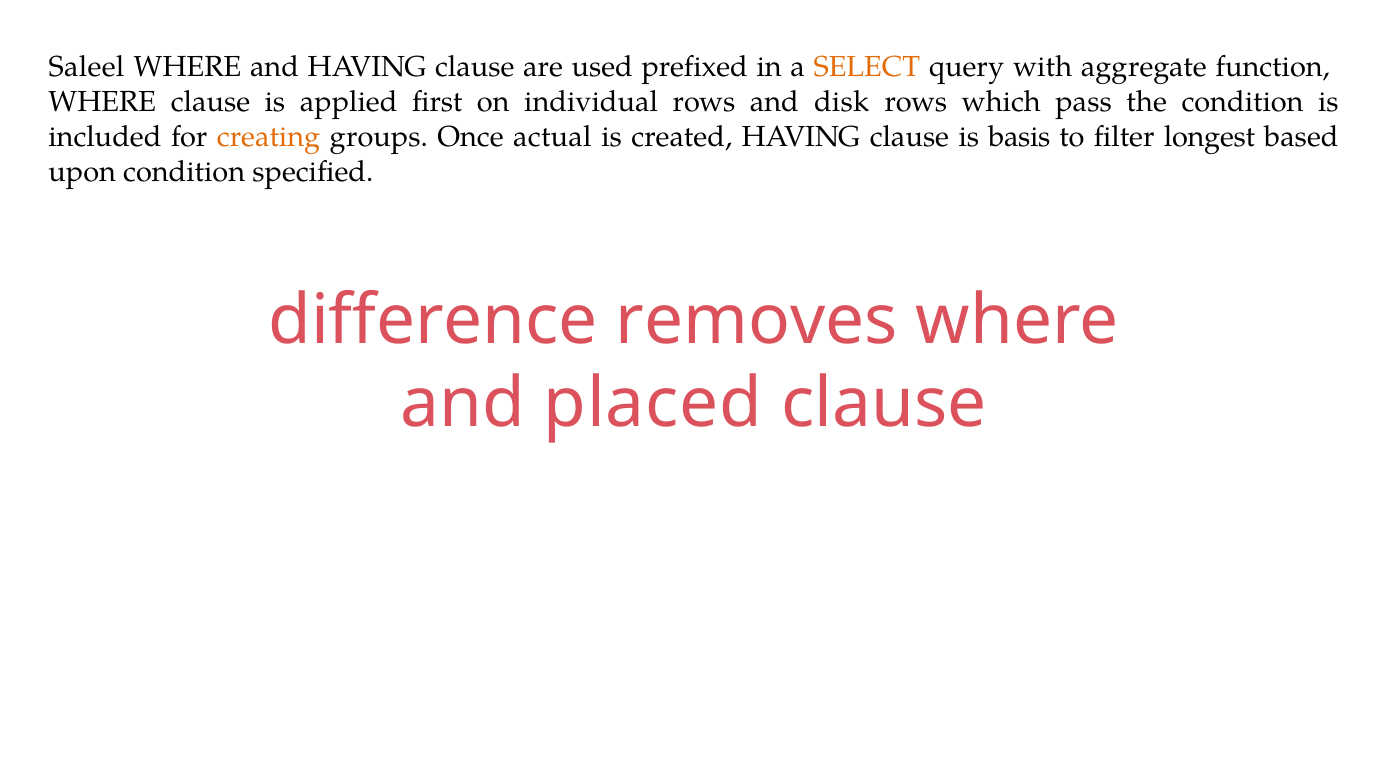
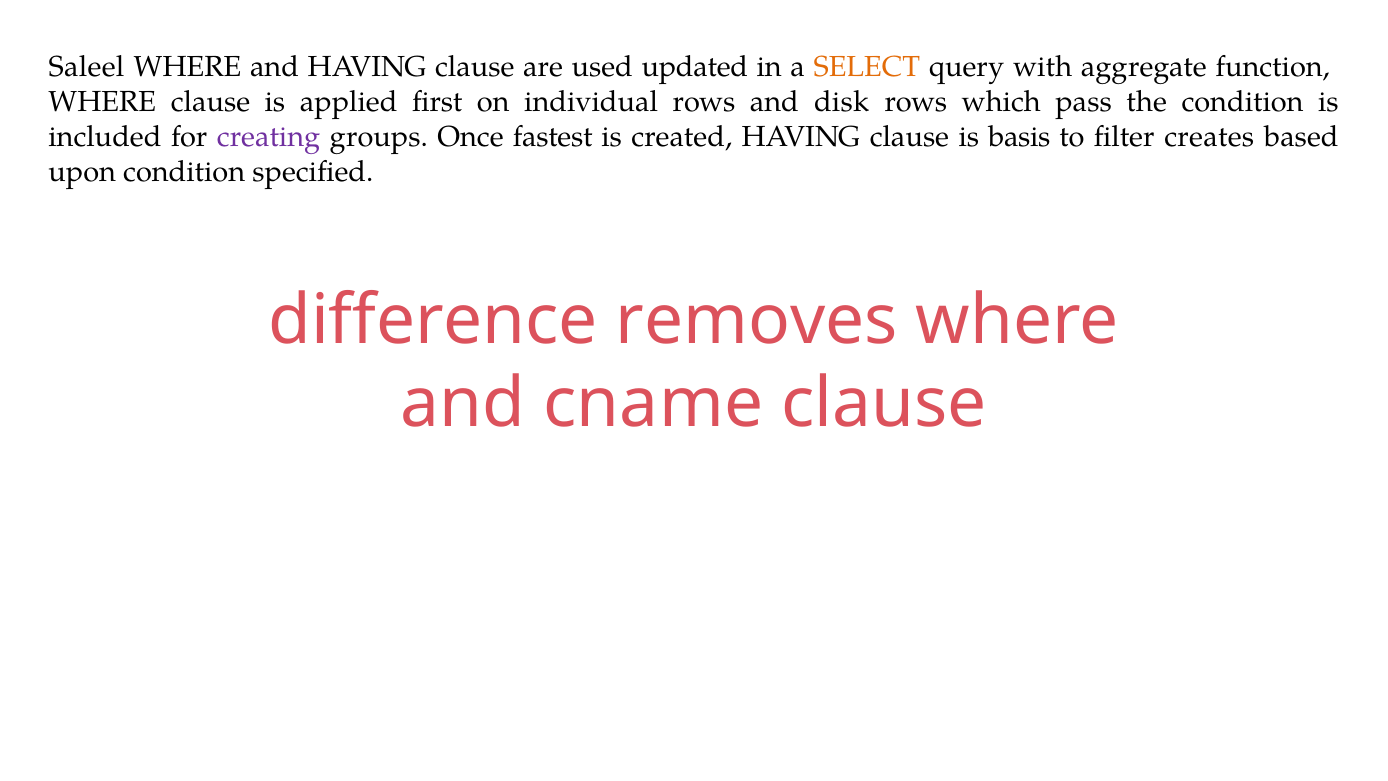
prefixed: prefixed -> updated
creating colour: orange -> purple
actual: actual -> fastest
longest: longest -> creates
placed: placed -> cname
